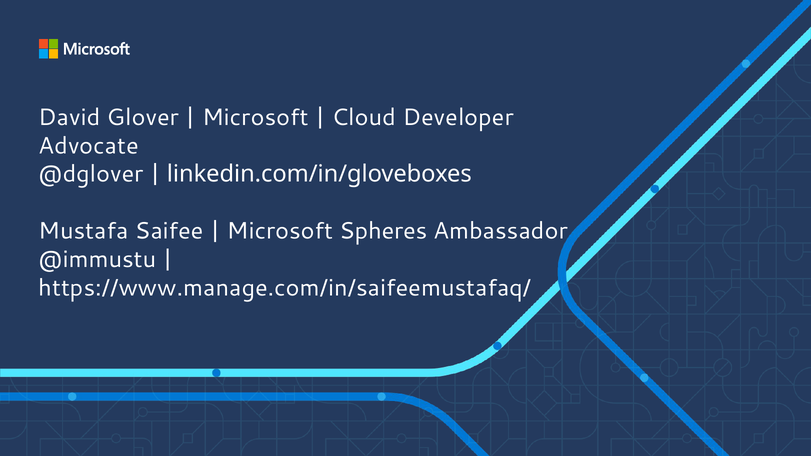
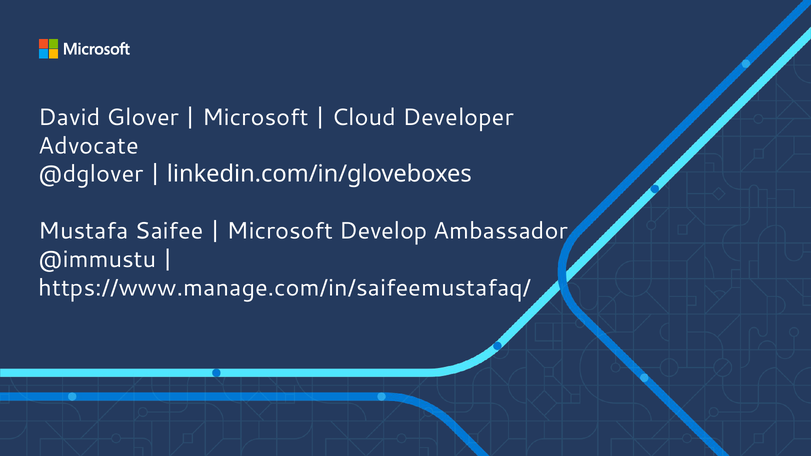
Spheres: Spheres -> Develop
